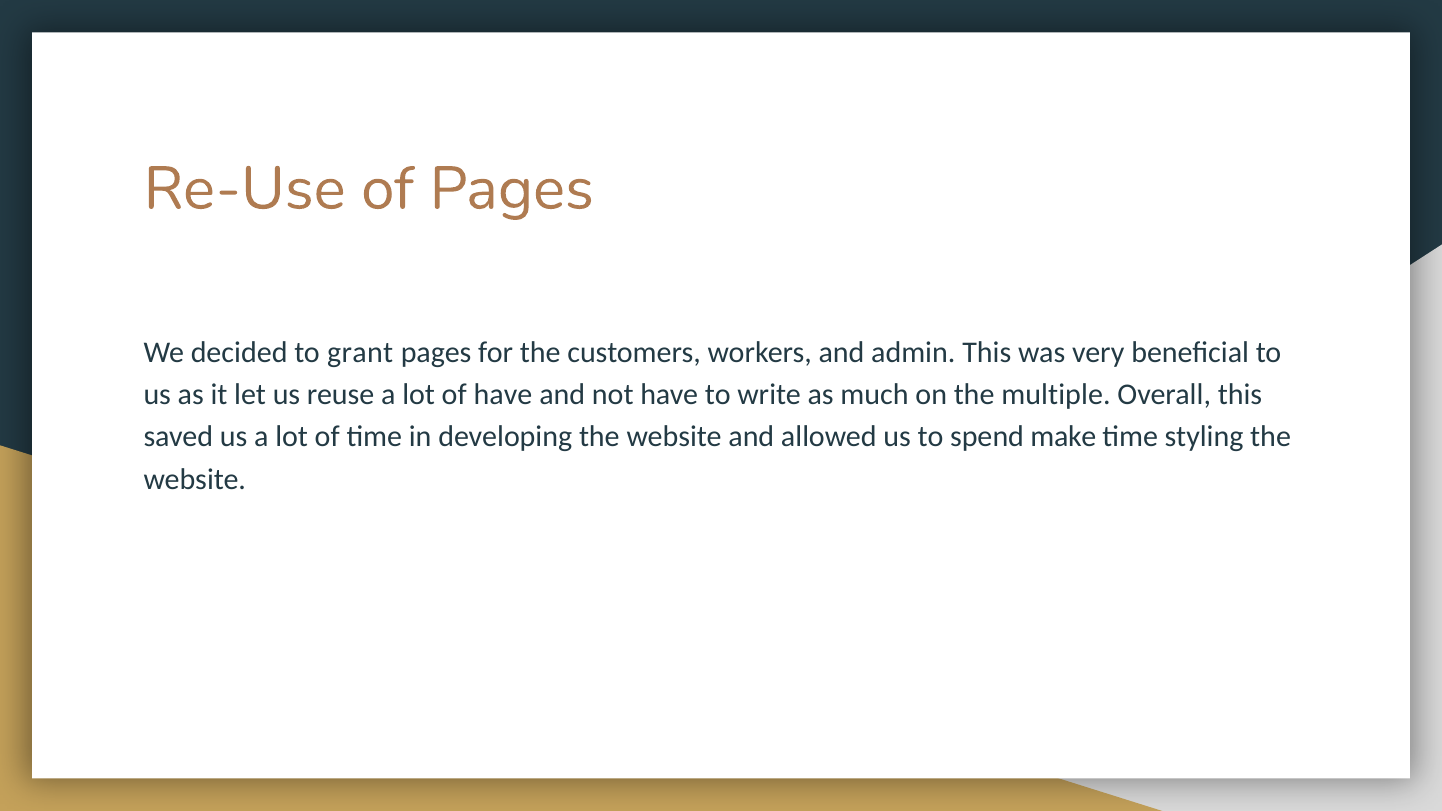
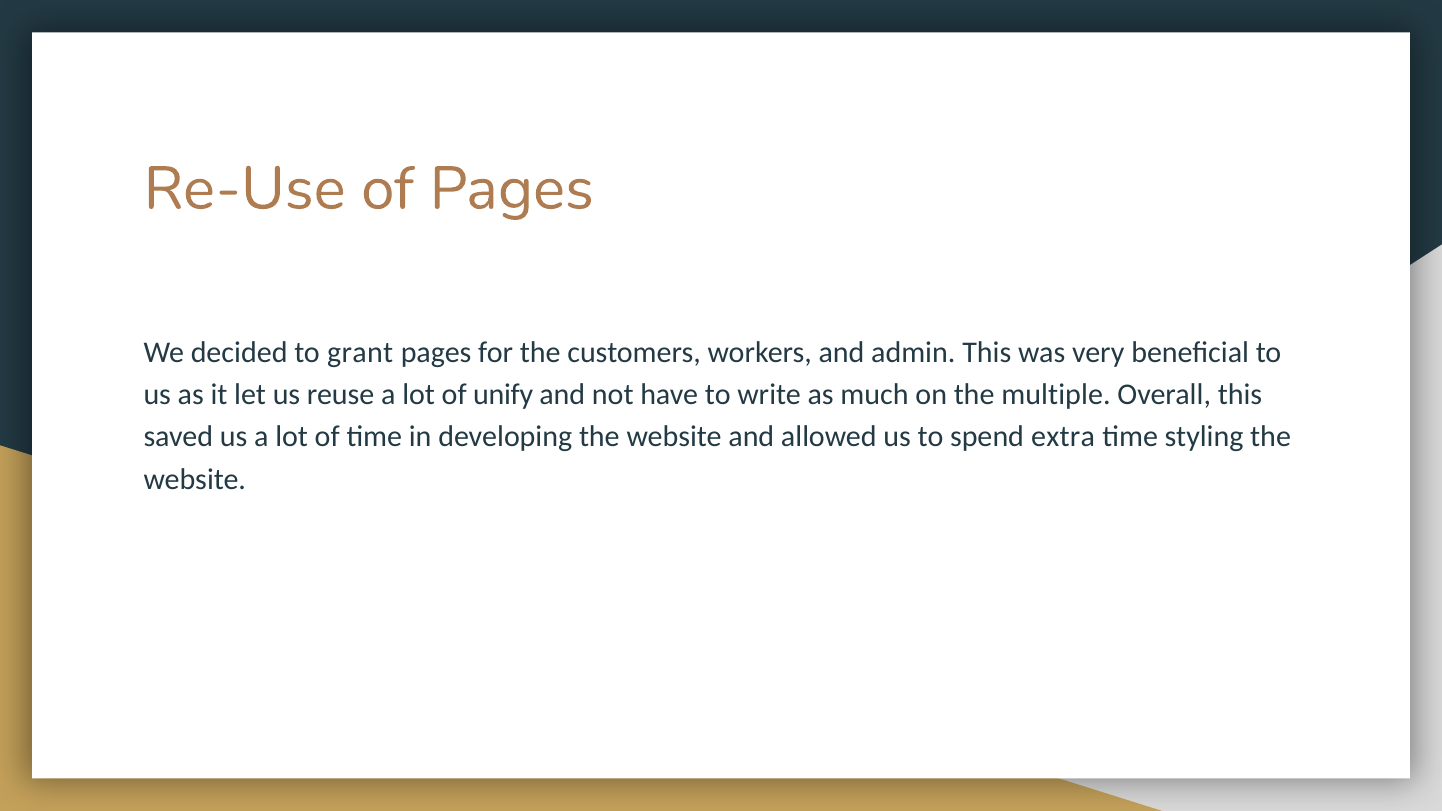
of have: have -> unify
make: make -> extra
